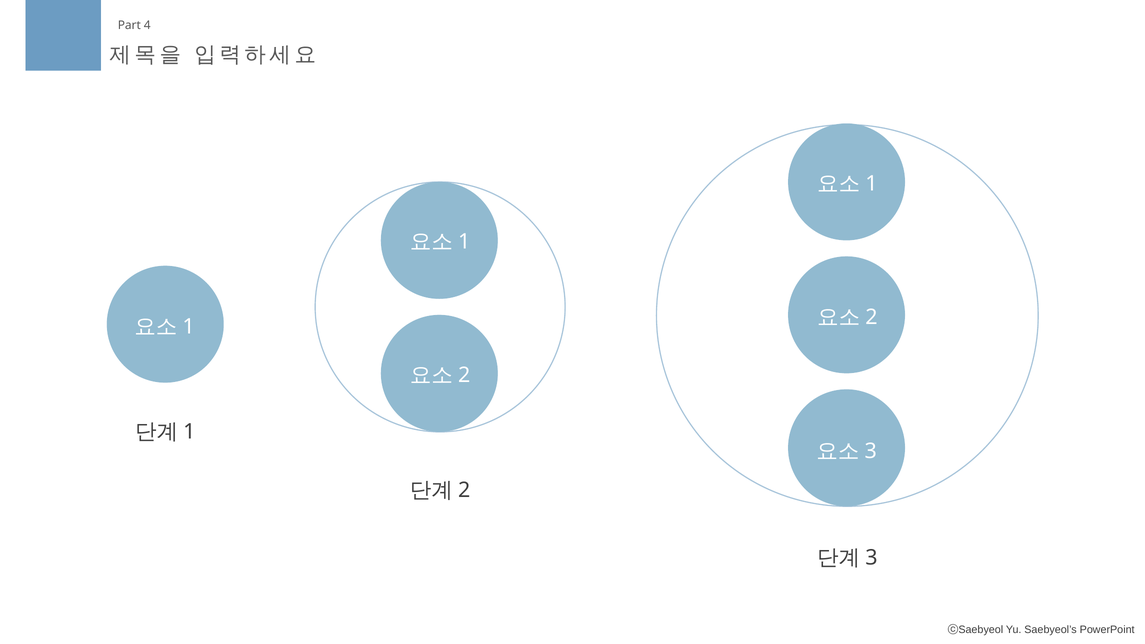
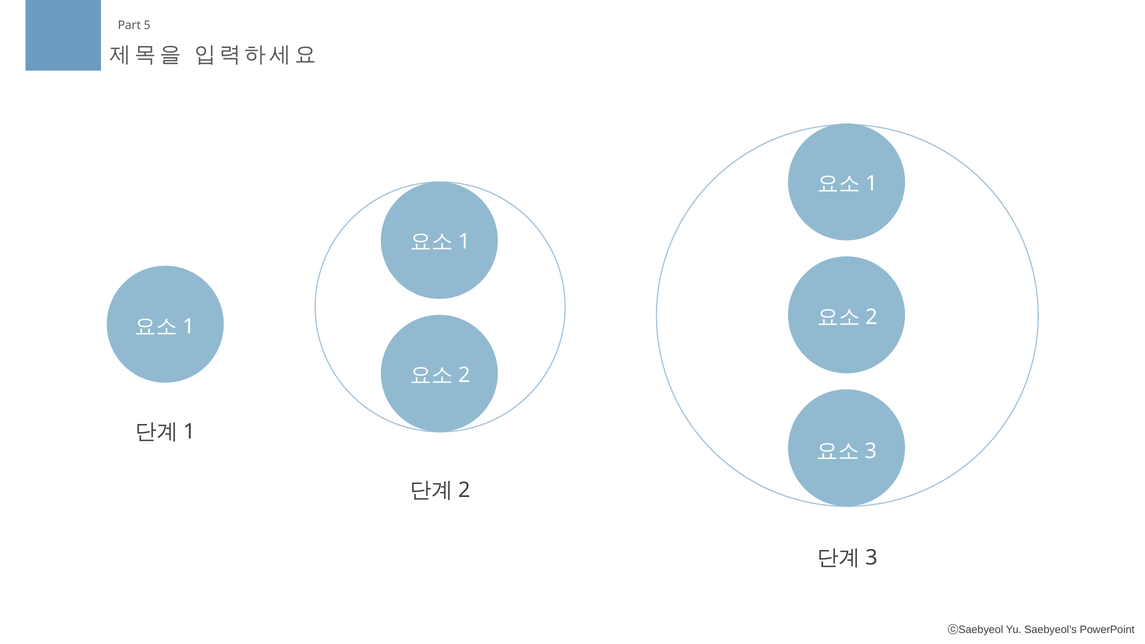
4: 4 -> 5
